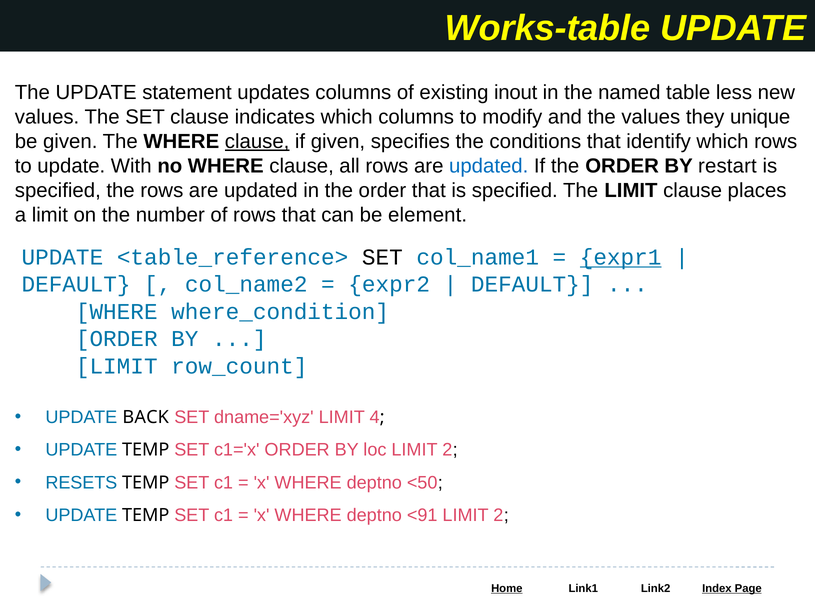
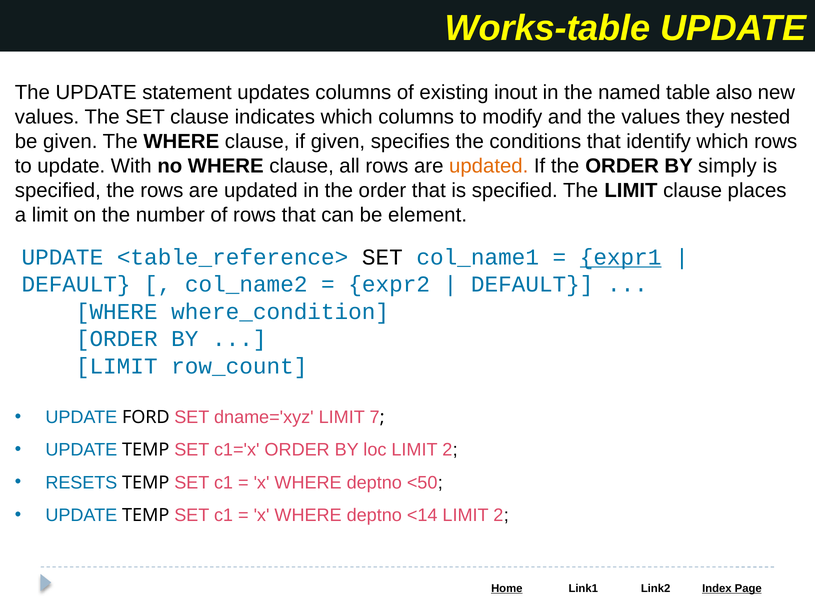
less: less -> also
unique: unique -> nested
clause at (257, 141) underline: present -> none
updated at (489, 166) colour: blue -> orange
restart: restart -> simply
BACK: BACK -> FORD
4: 4 -> 7
<91: <91 -> <14
